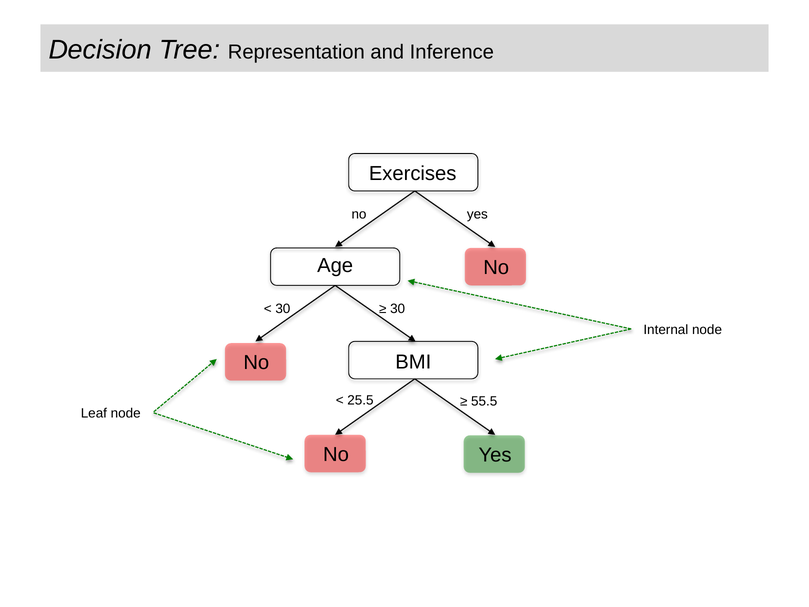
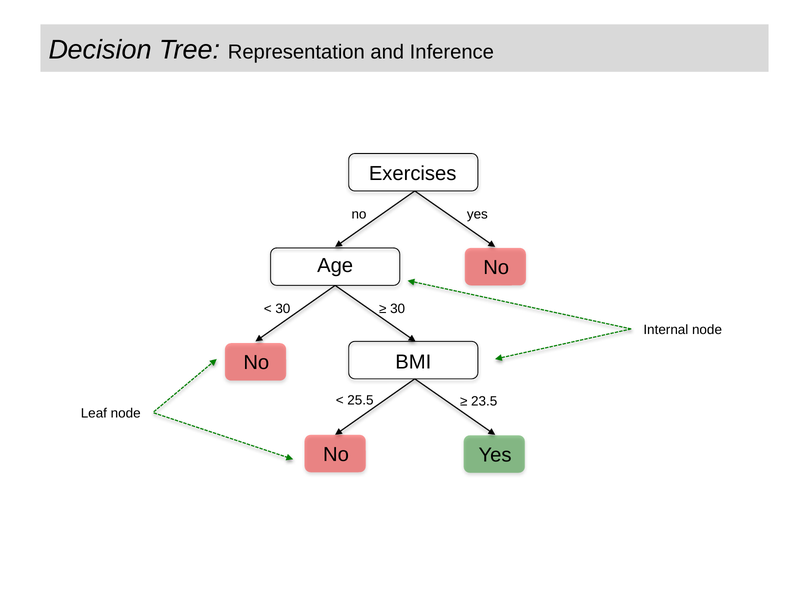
55.5: 55.5 -> 23.5
